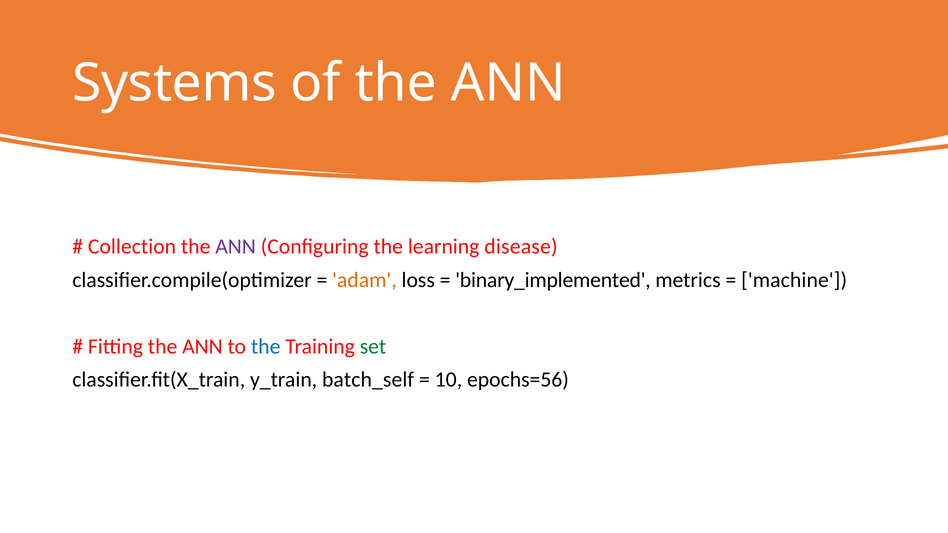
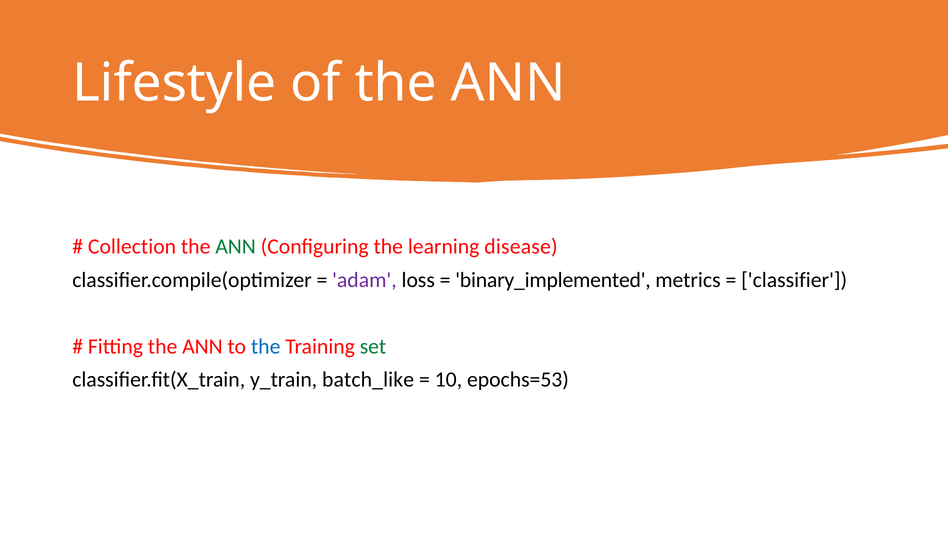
Systems: Systems -> Lifestyle
ANN at (236, 247) colour: purple -> green
adam colour: orange -> purple
machine: machine -> classifier
batch_self: batch_self -> batch_like
epochs=56: epochs=56 -> epochs=53
